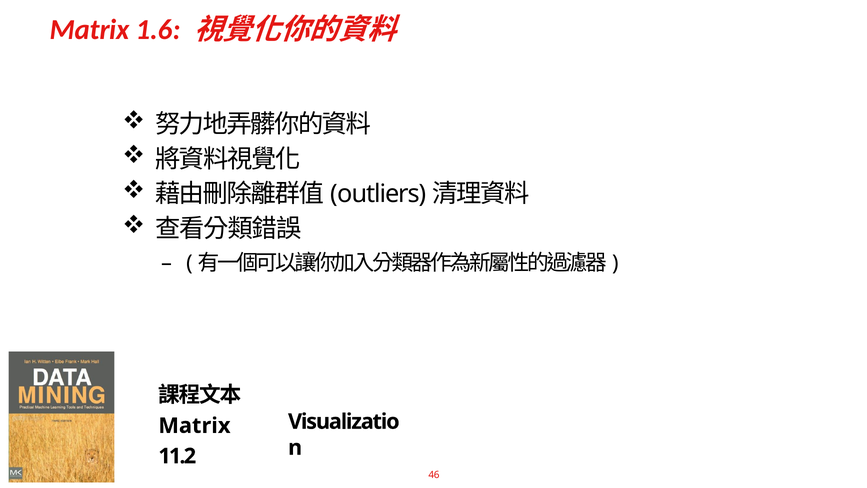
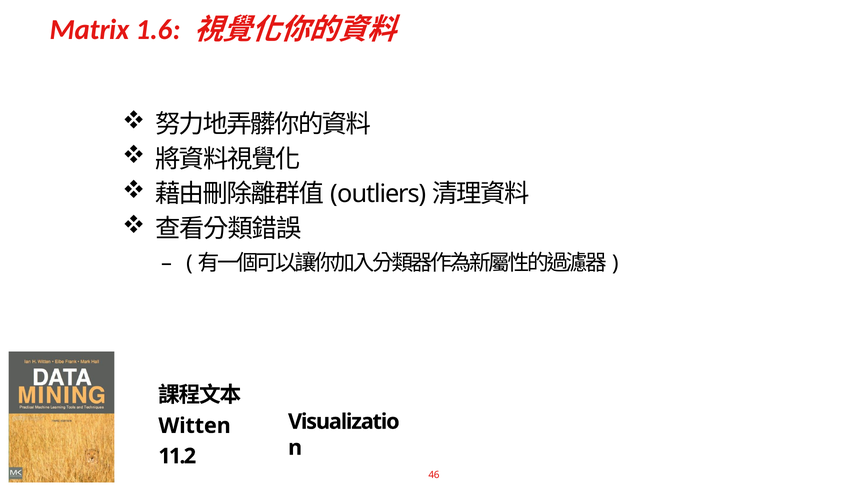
Matrix at (194, 425): Matrix -> Witten
